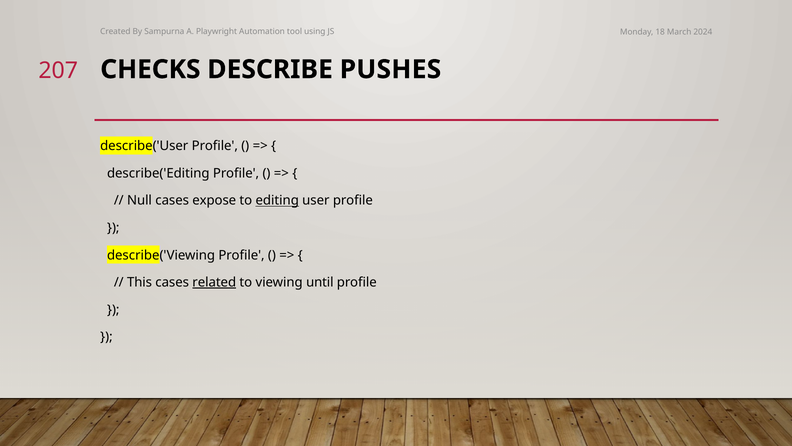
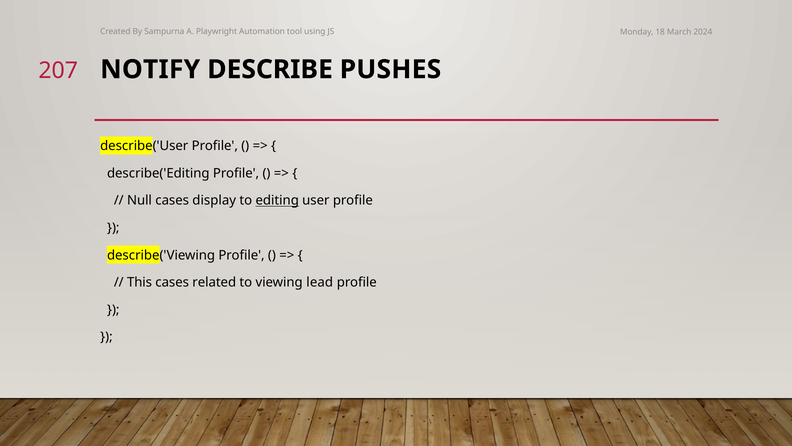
CHECKS: CHECKS -> NOTIFY
expose: expose -> display
related underline: present -> none
until: until -> lead
